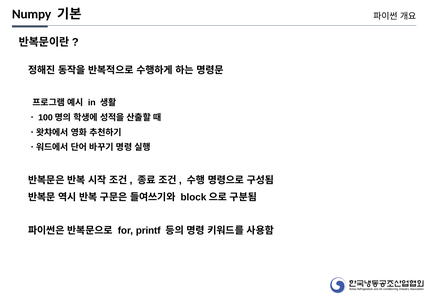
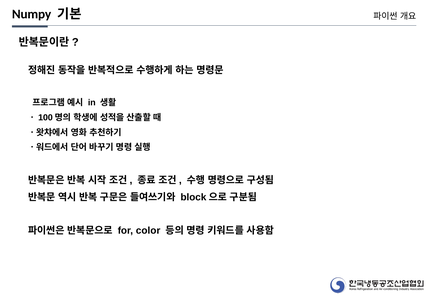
printf: printf -> color
